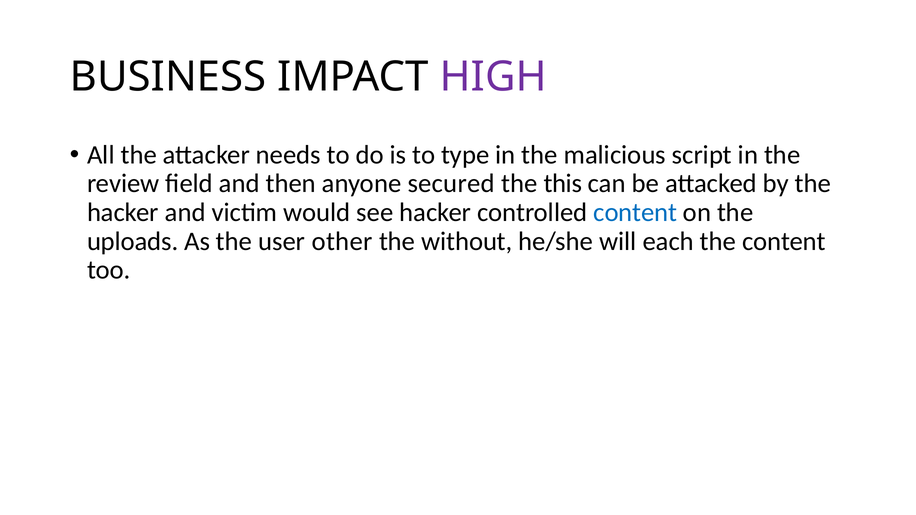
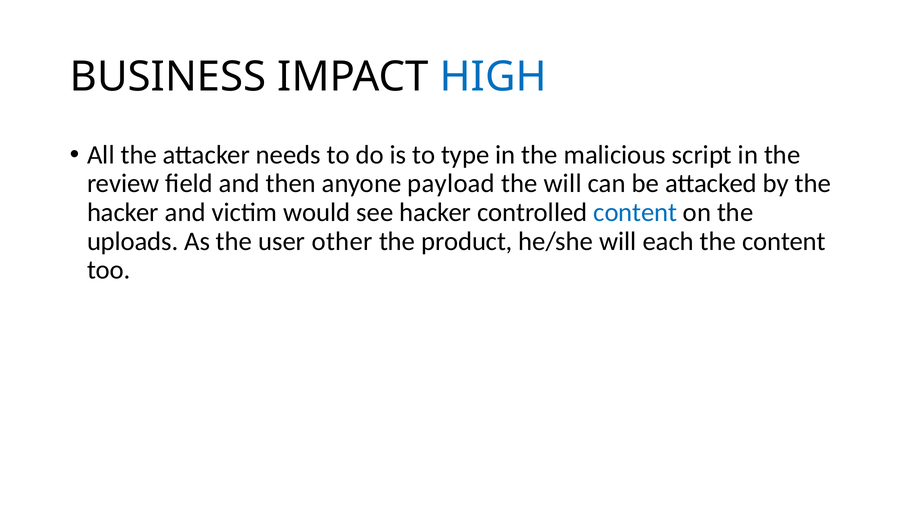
HIGH colour: purple -> blue
secured: secured -> payload
the this: this -> will
without: without -> product
